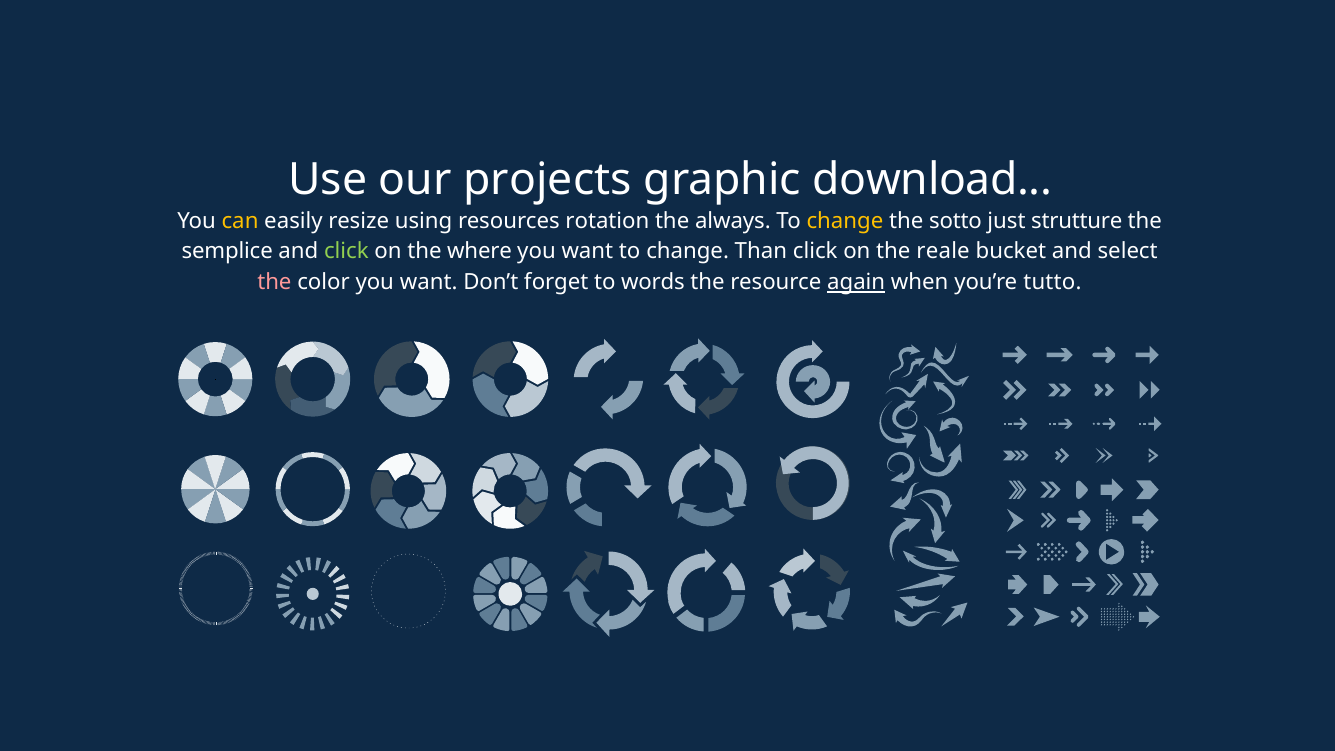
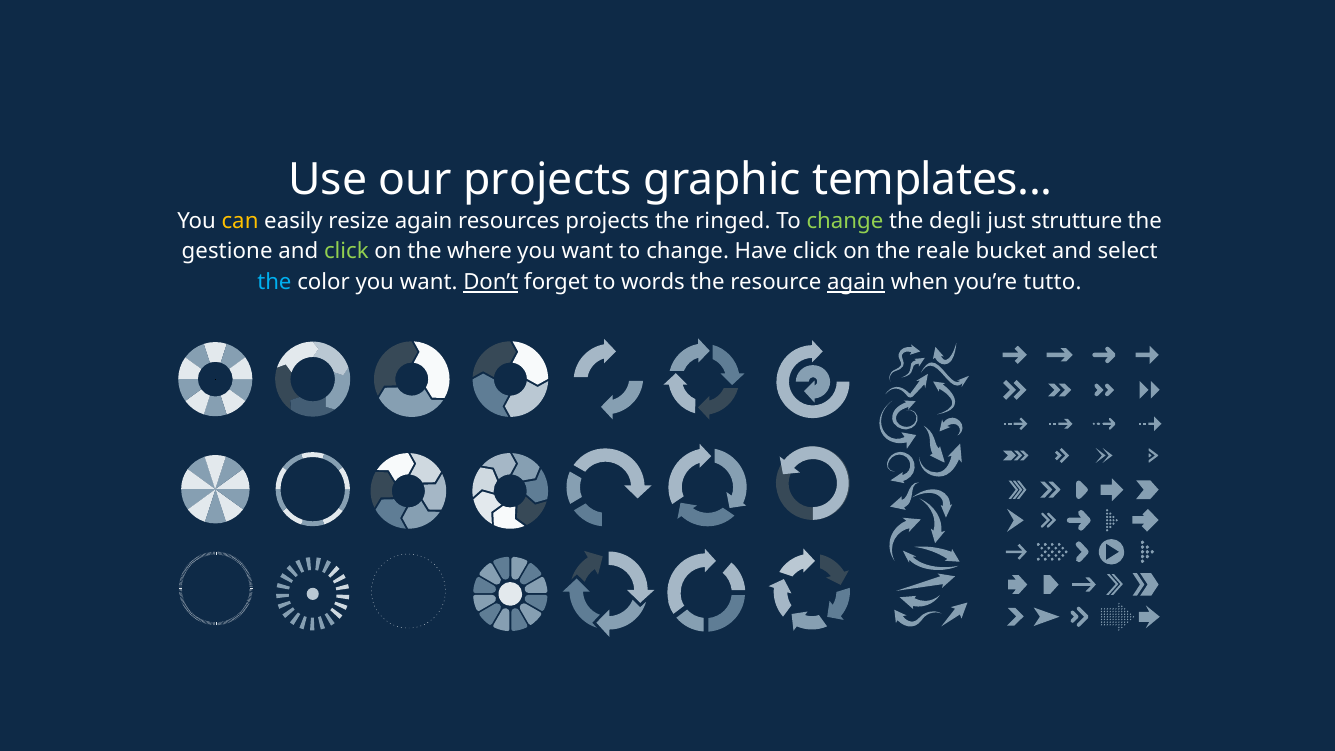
download: download -> templates
resize using: using -> again
resources rotation: rotation -> projects
always: always -> ringed
change at (845, 221) colour: yellow -> light green
sotto: sotto -> degli
semplice: semplice -> gestione
Than: Than -> Have
the at (274, 282) colour: pink -> light blue
Don’t underline: none -> present
